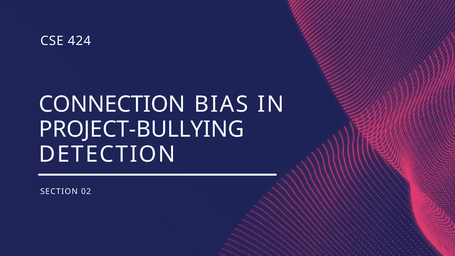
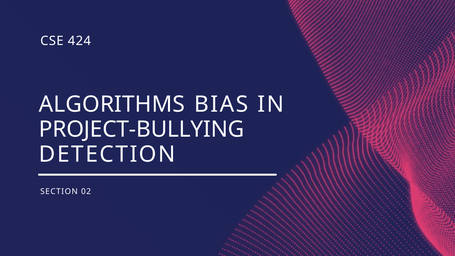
CONNECTION: CONNECTION -> ALGORITHMS
